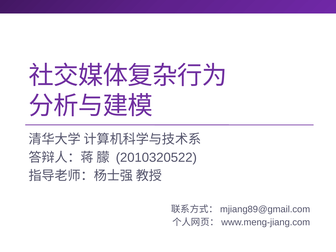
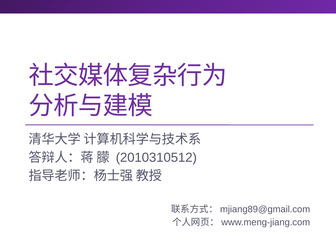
2010320522: 2010320522 -> 2010310512
